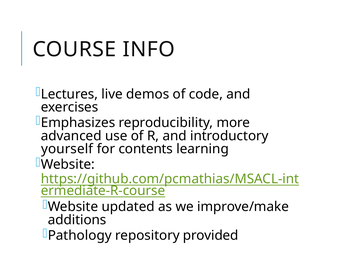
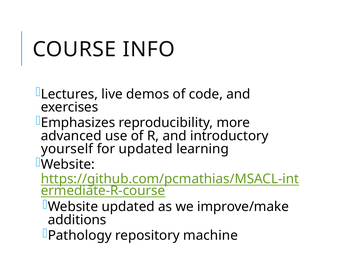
for contents: contents -> updated
provided: provided -> machine
